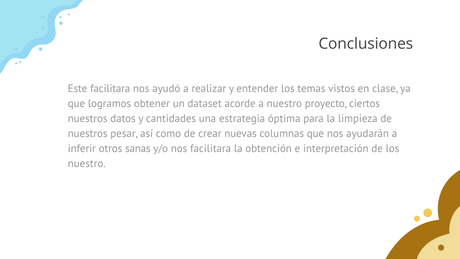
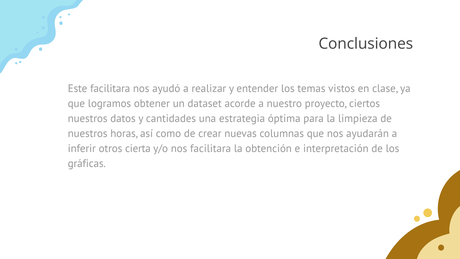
pesar: pesar -> horas
sanas: sanas -> cierta
nuestro at (87, 163): nuestro -> gráficas
